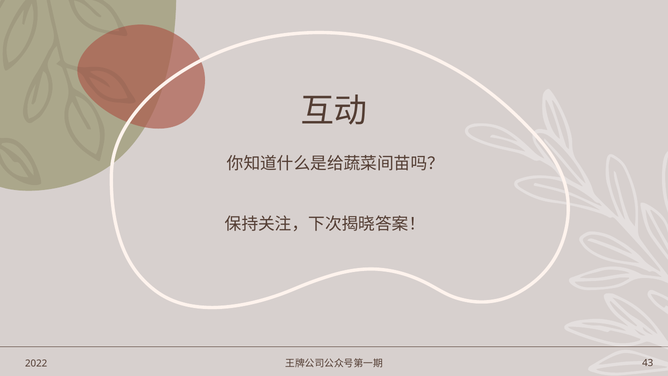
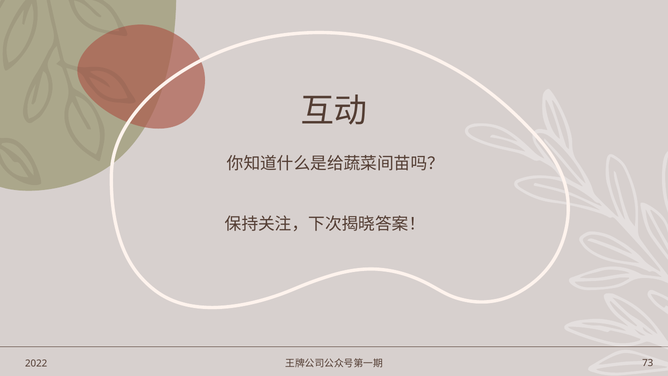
43: 43 -> 73
